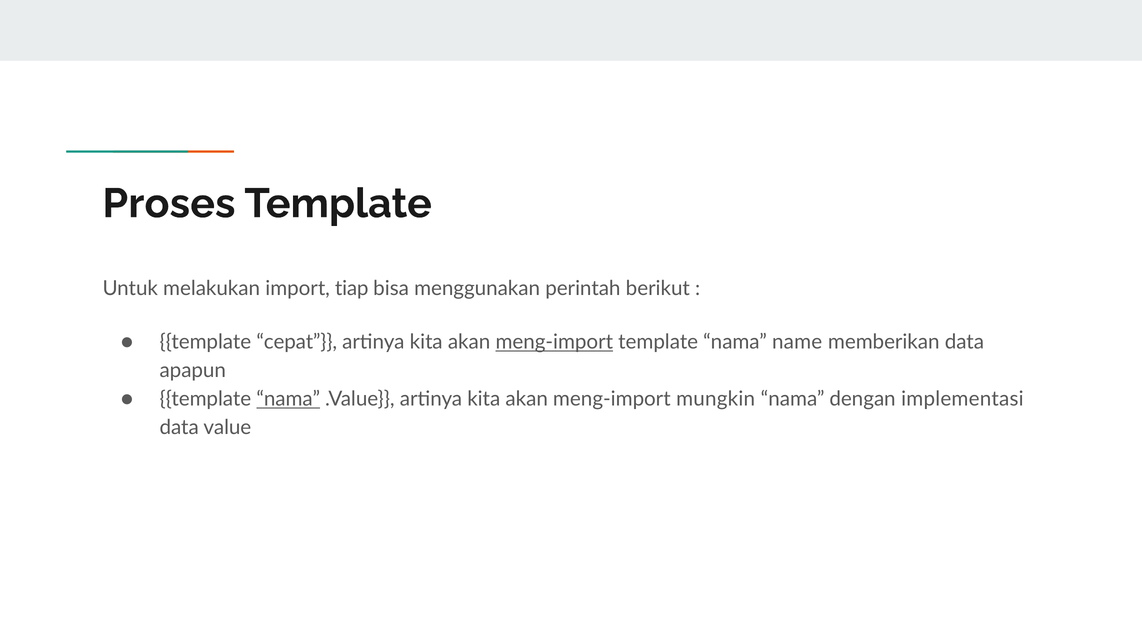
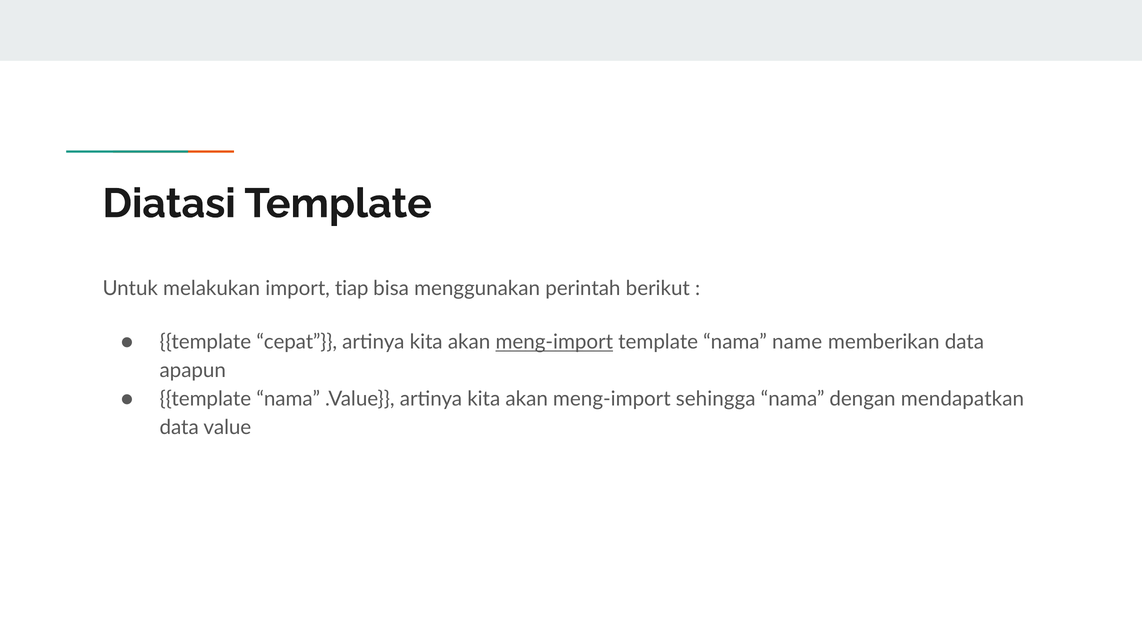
Proses: Proses -> Diatasi
nama at (288, 399) underline: present -> none
mungkin: mungkin -> sehingga
implementasi: implementasi -> mendapatkan
